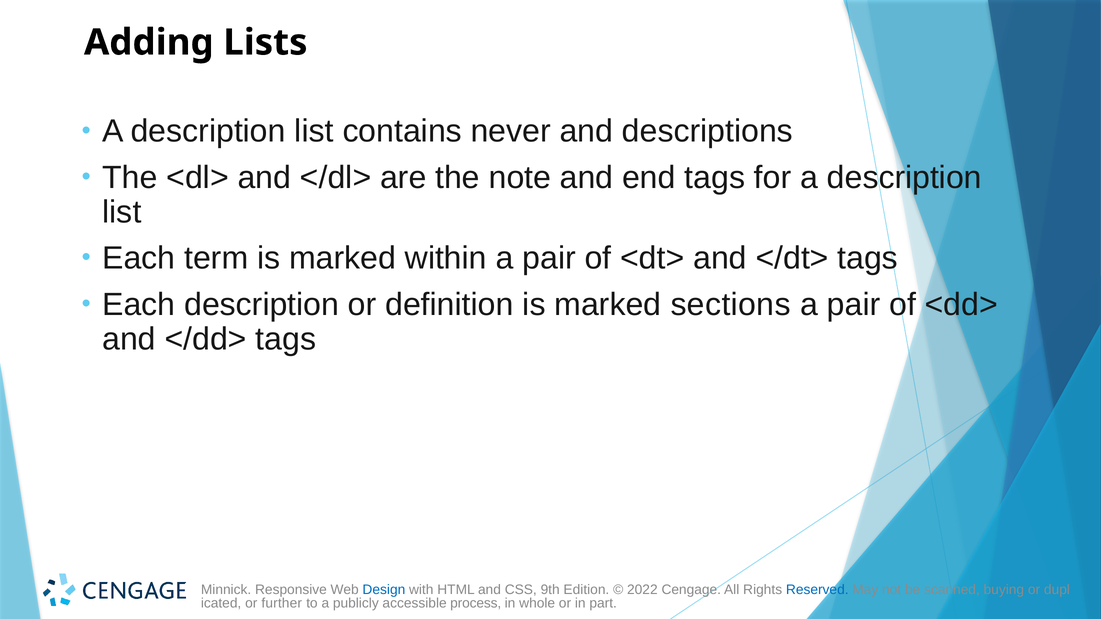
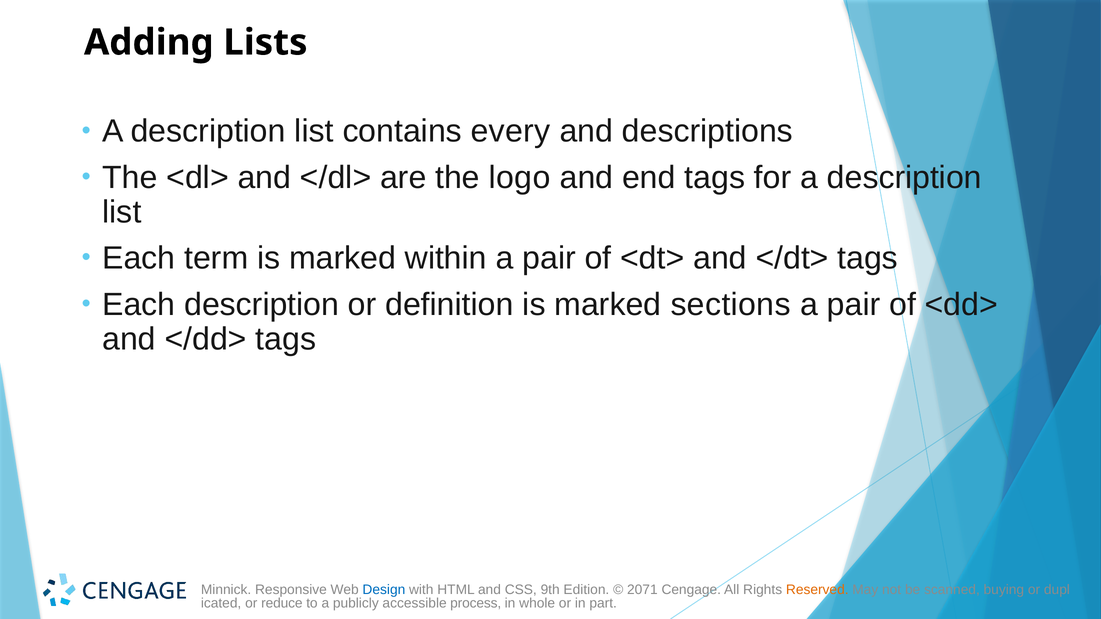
never: never -> every
note: note -> logo
2022: 2022 -> 2071
Reserved colour: blue -> orange
further: further -> reduce
